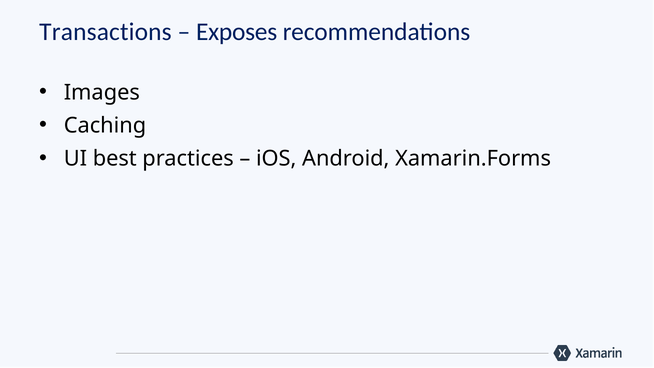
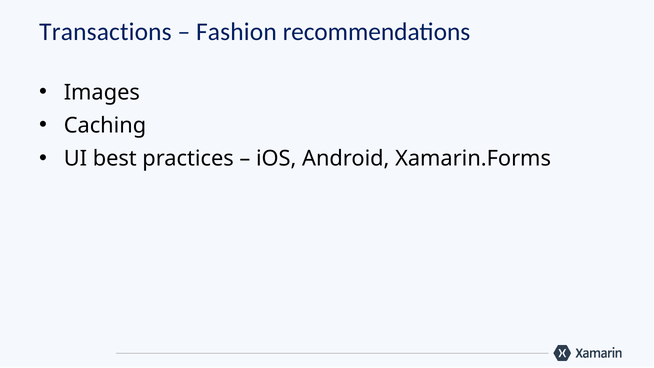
Exposes: Exposes -> Fashion
